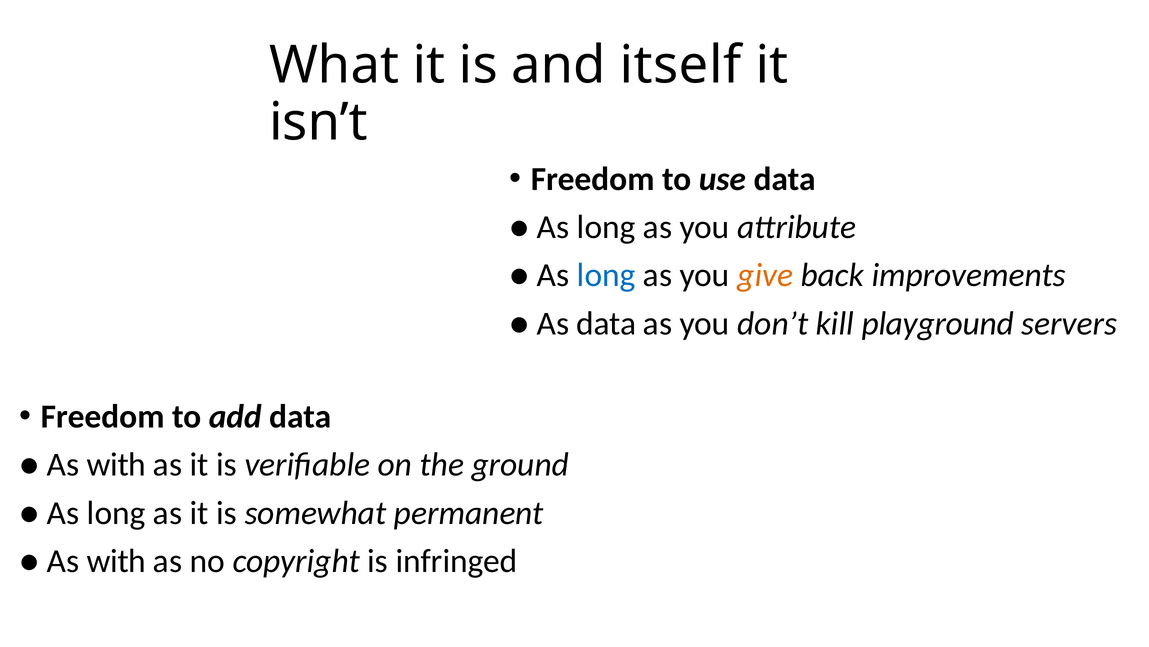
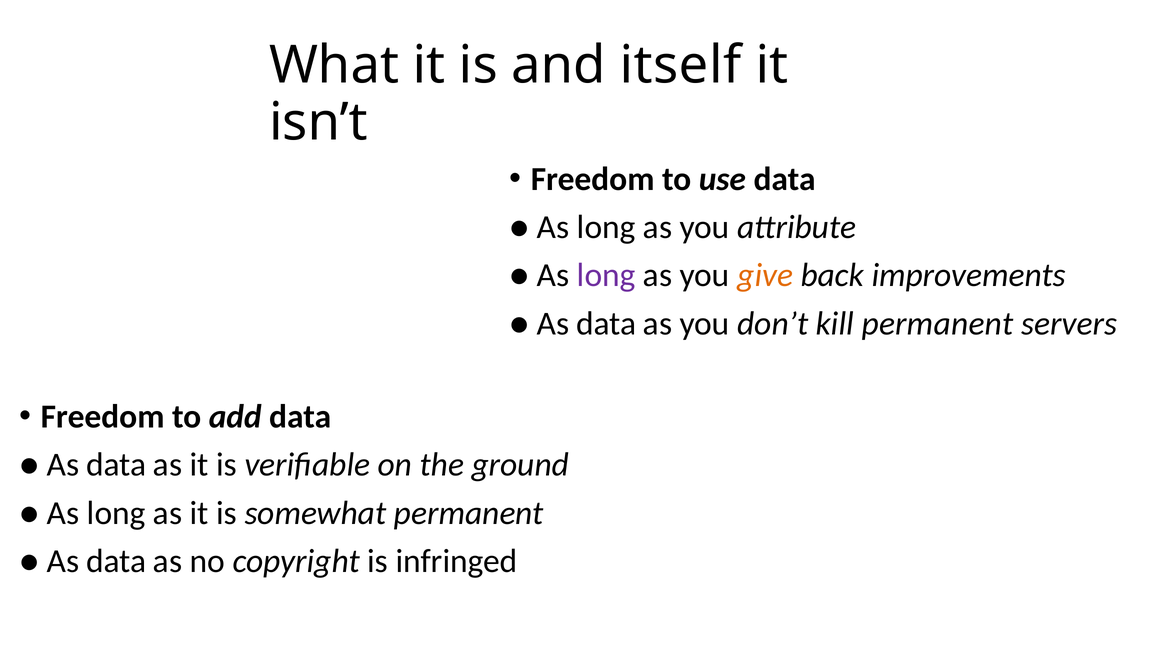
long at (606, 275) colour: blue -> purple
kill playground: playground -> permanent
with at (116, 464): with -> data
with at (116, 561): with -> data
